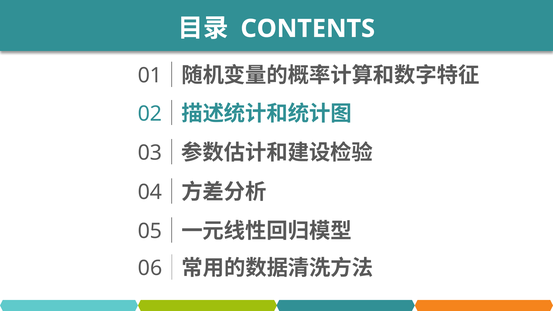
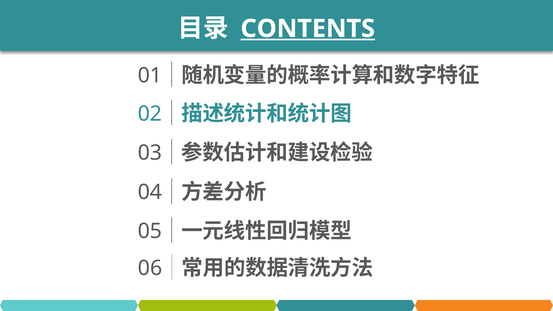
CONTENTS underline: none -> present
